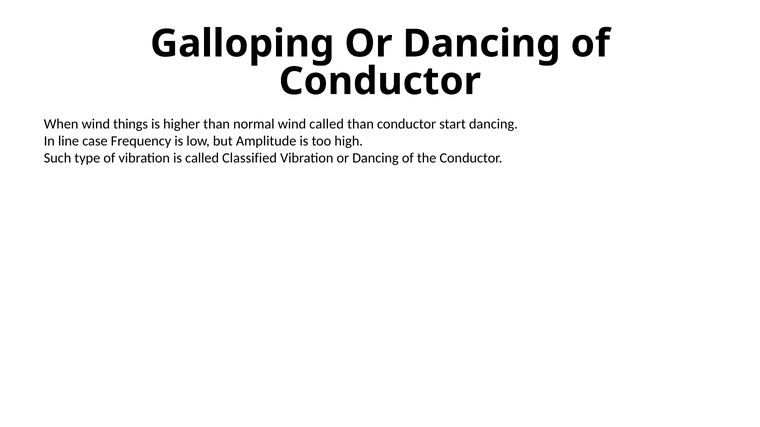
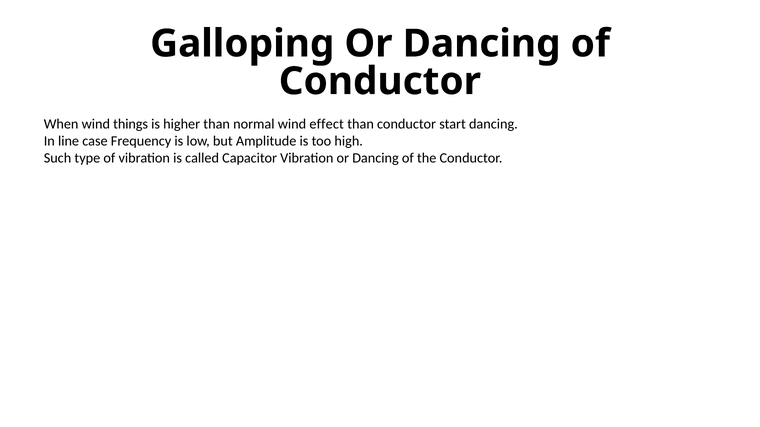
wind called: called -> effect
Classified: Classified -> Capacitor
